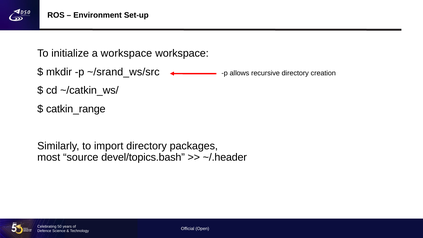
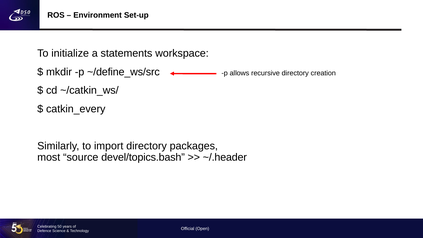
a workspace: workspace -> statements
~/srand_ws/src: ~/srand_ws/src -> ~/define_ws/src
catkin_range: catkin_range -> catkin_every
